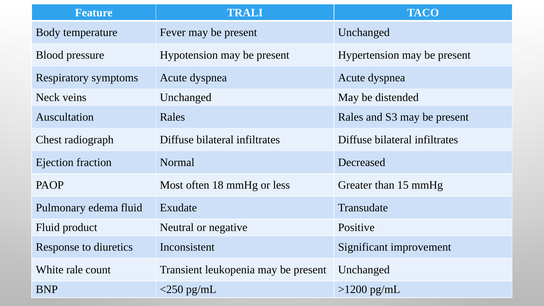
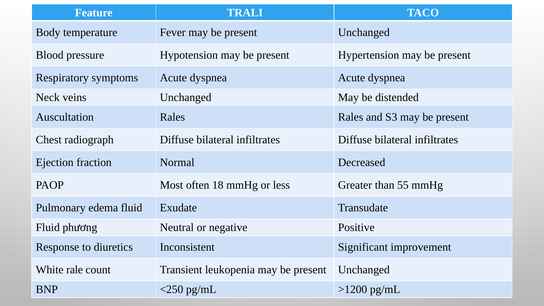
15: 15 -> 55
product: product -> phương
